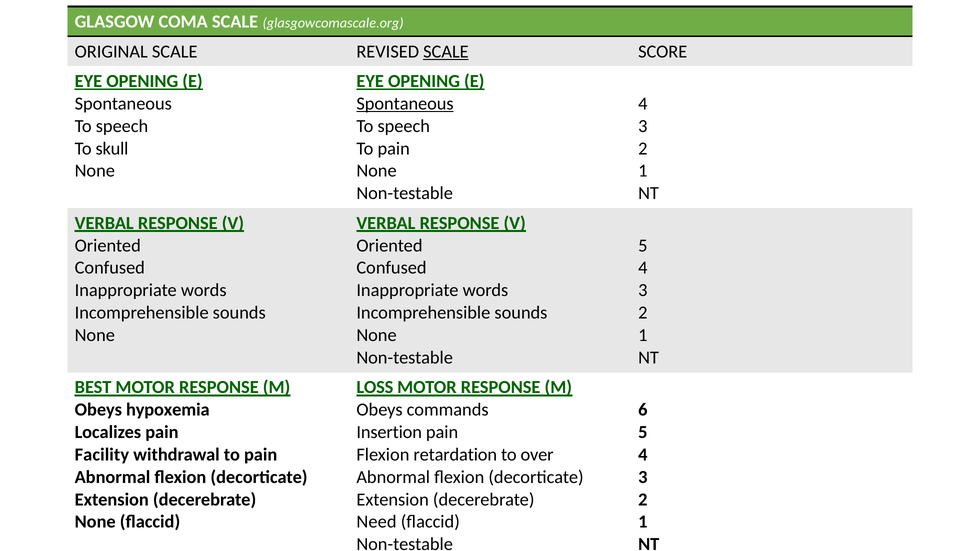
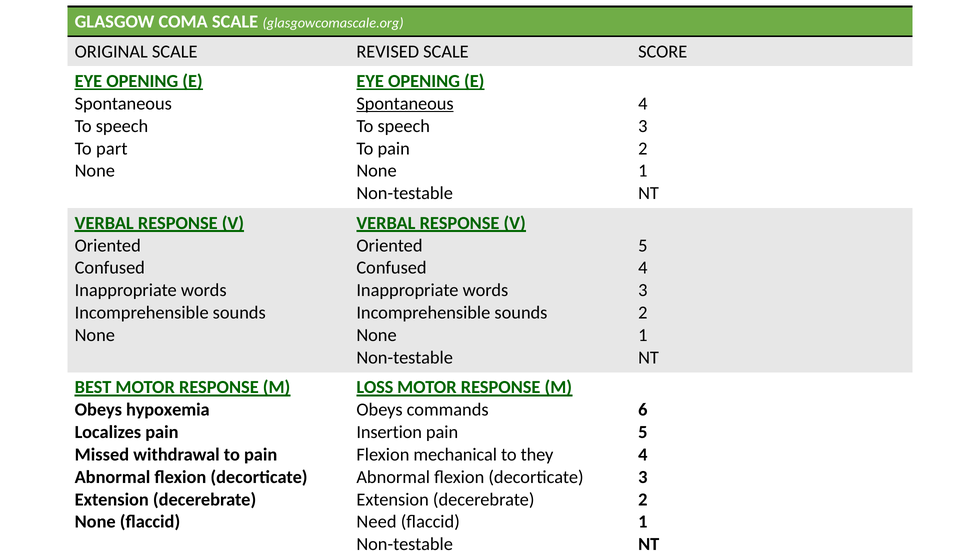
SCALE at (446, 51) underline: present -> none
skull: skull -> part
Facility: Facility -> Missed
retardation: retardation -> mechanical
over: over -> they
